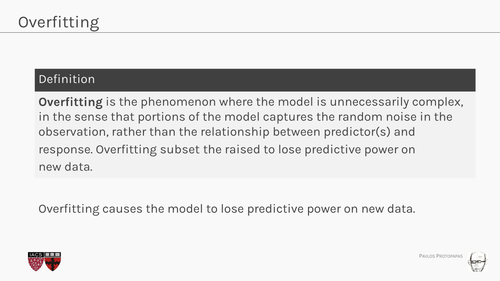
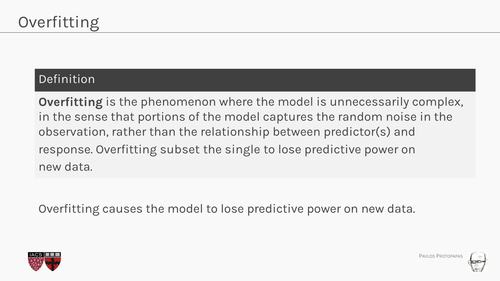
raised: raised -> single
